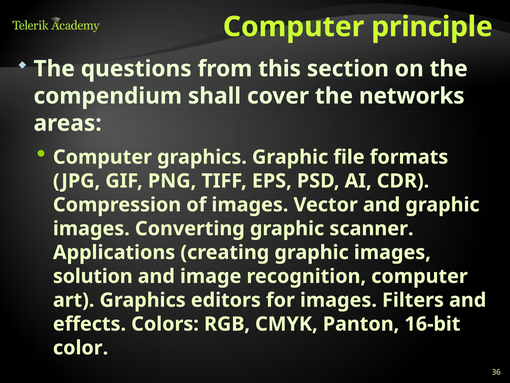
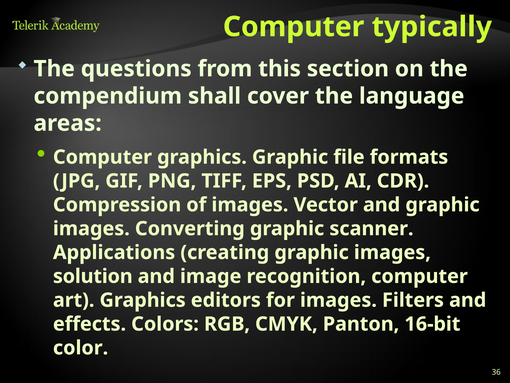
principle: principle -> typically
networks: networks -> language
